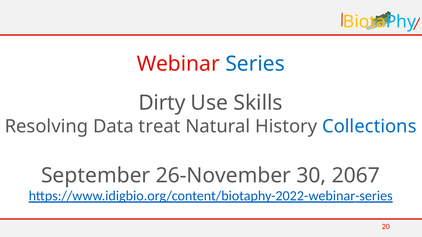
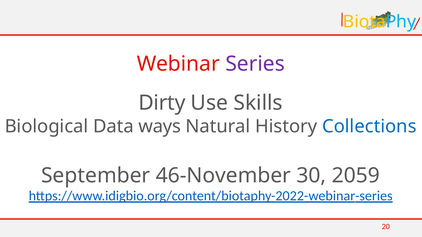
Series colour: blue -> purple
Resolving: Resolving -> Biological
treat: treat -> ways
26-November: 26-November -> 46-November
2067: 2067 -> 2059
